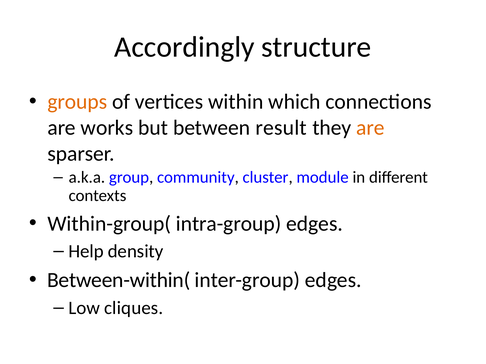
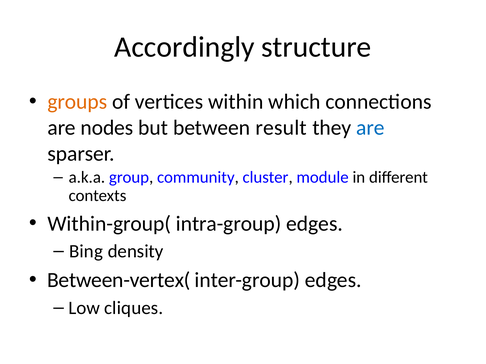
works: works -> nodes
are at (370, 128) colour: orange -> blue
Help: Help -> Bing
Between-within(: Between-within( -> Between-vertex(
